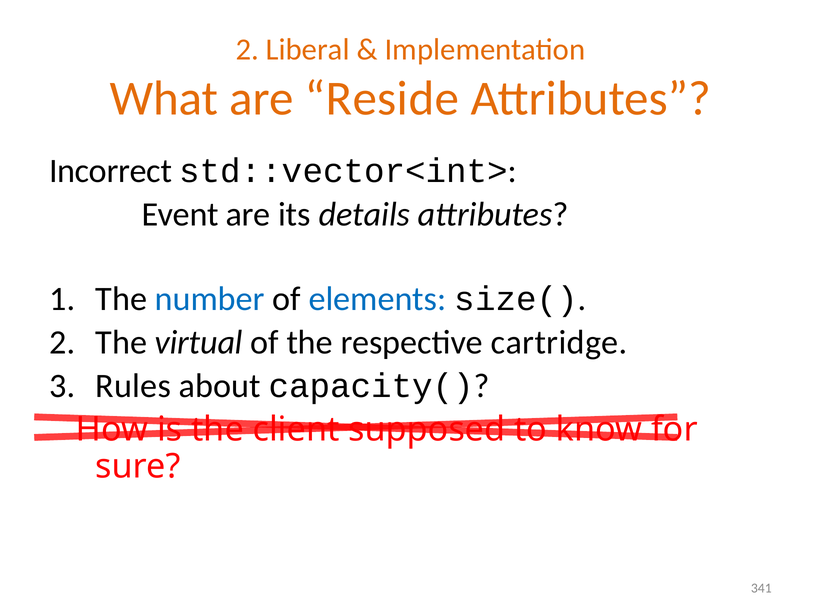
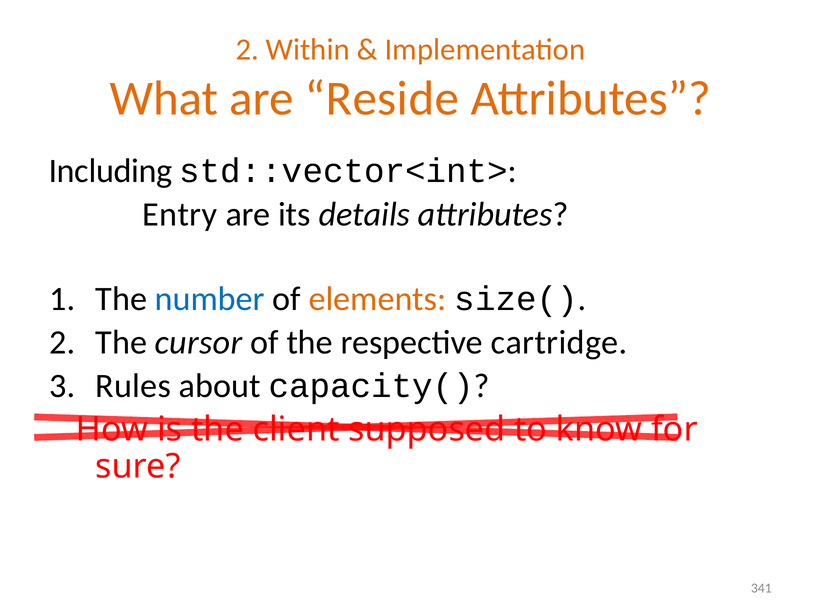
Liberal: Liberal -> Within
Incorrect: Incorrect -> Including
Event: Event -> Entry
elements colour: blue -> orange
virtual: virtual -> cursor
